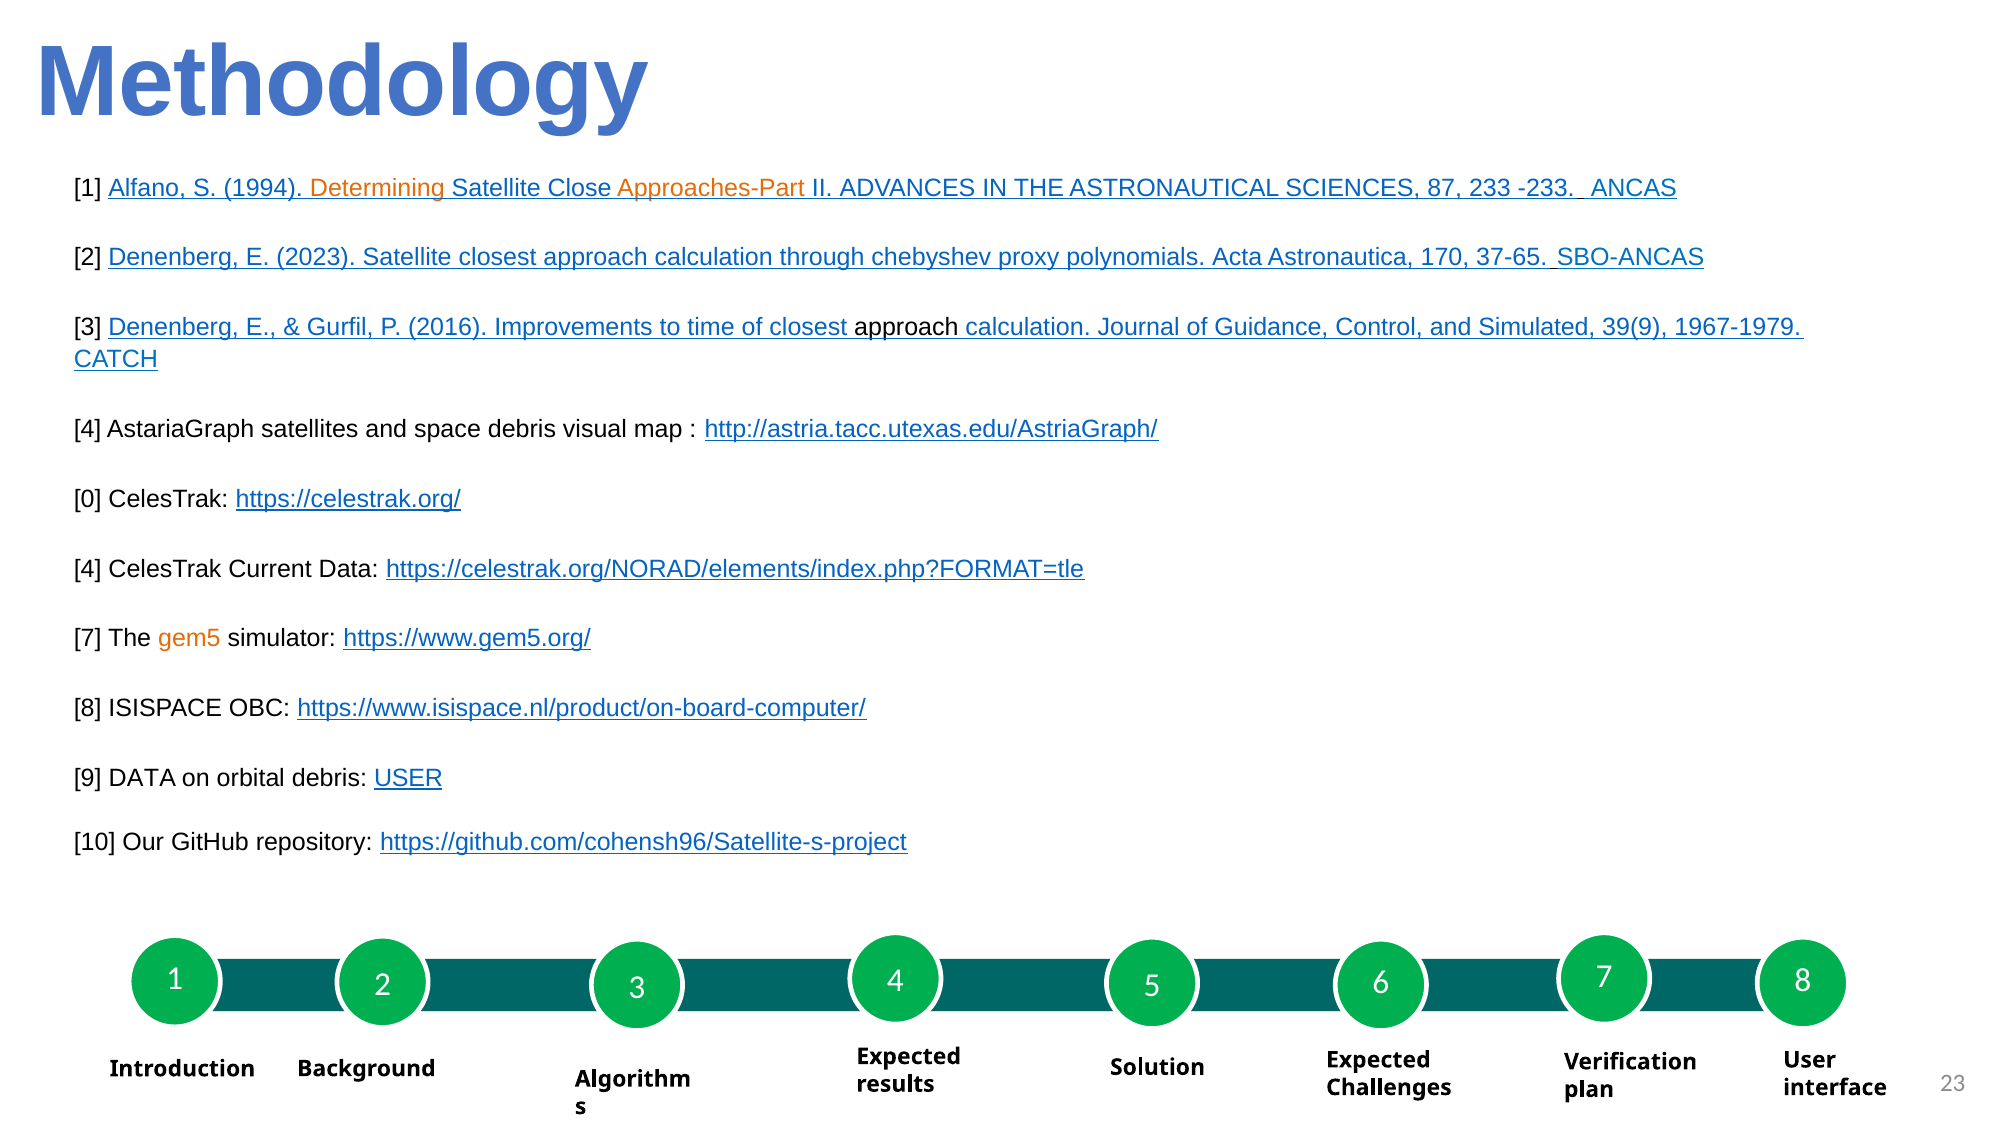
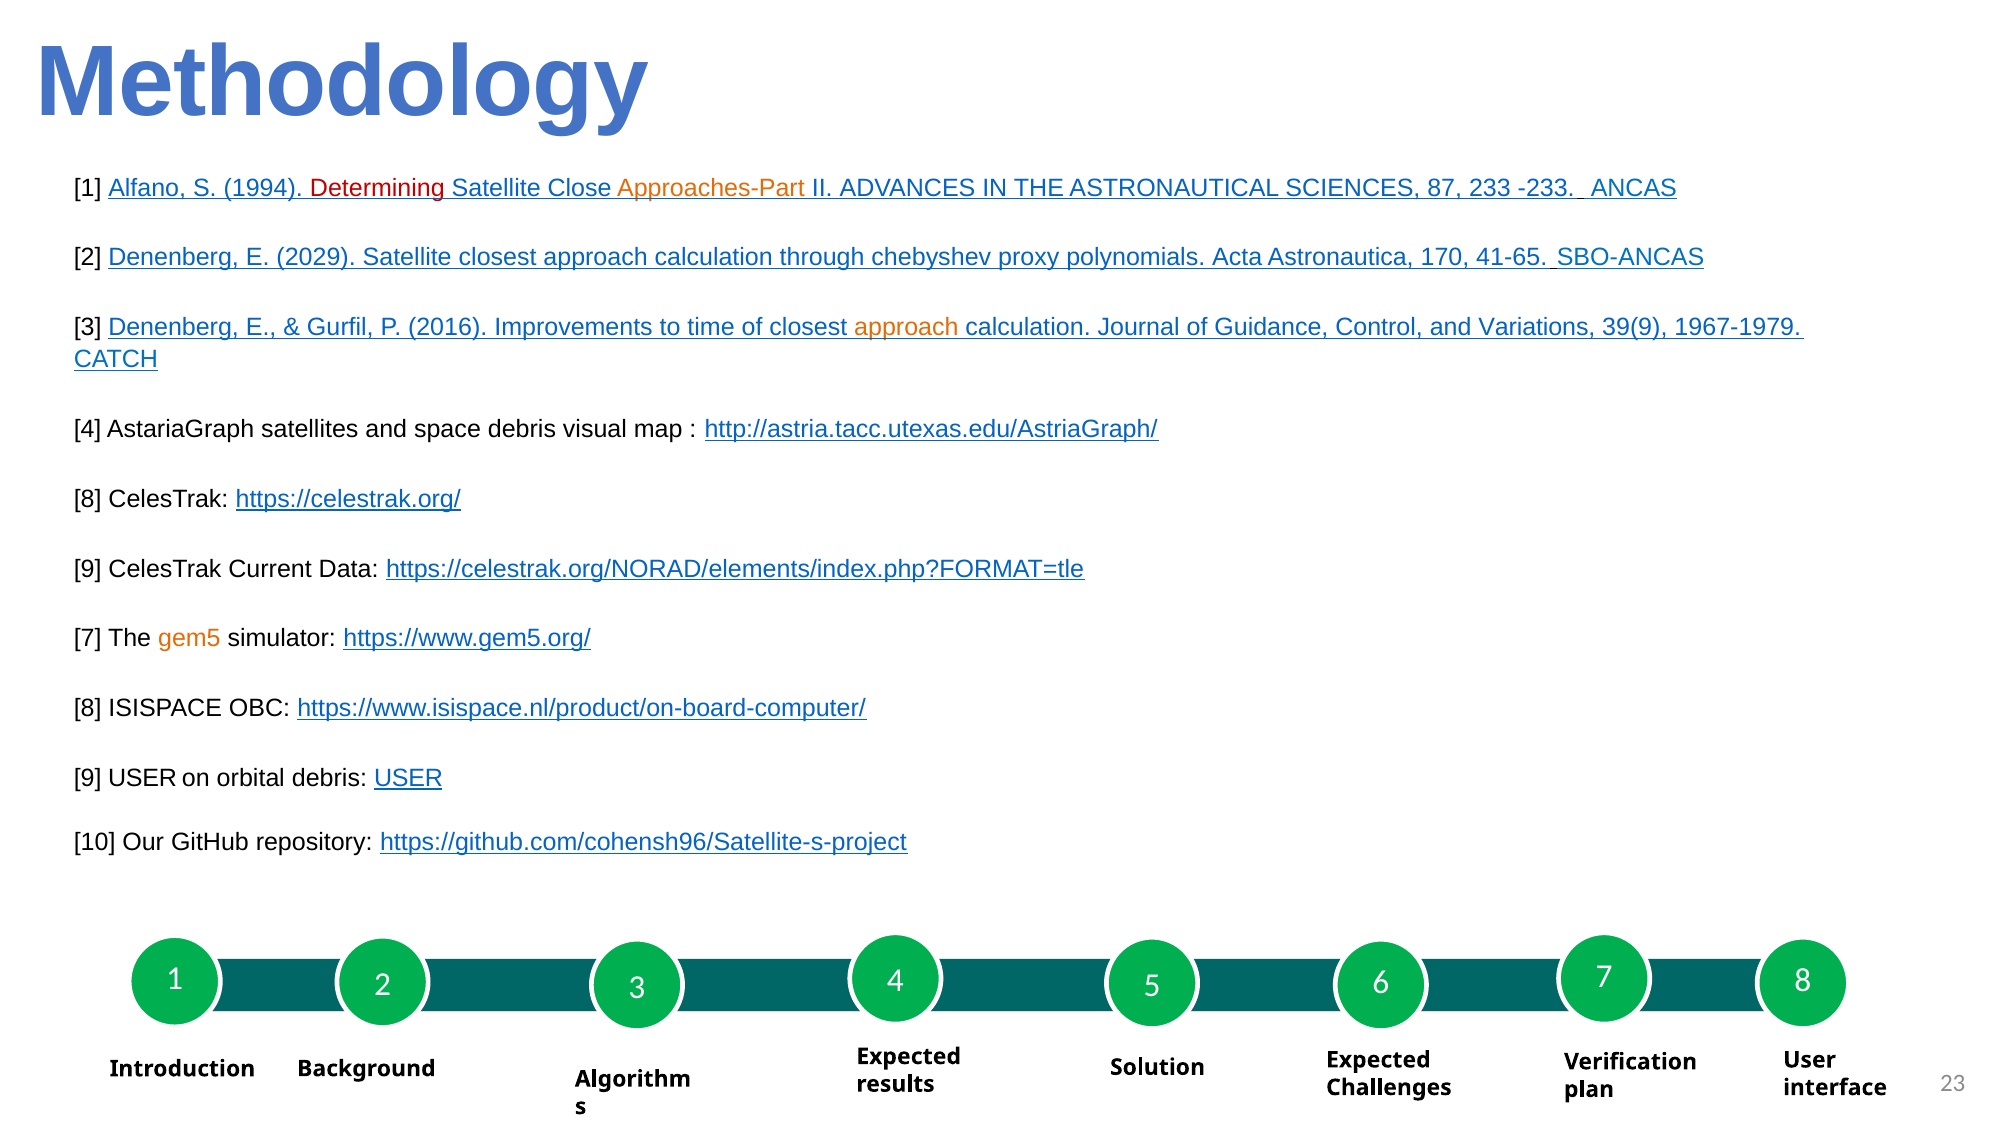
Determining colour: orange -> red
2023: 2023 -> 2029
37-65: 37-65 -> 41-65
approach at (906, 327) colour: black -> orange
Simulated: Simulated -> Variations
0 at (88, 499): 0 -> 8
4 at (88, 569): 4 -> 9
9 DATA: DATA -> USER
